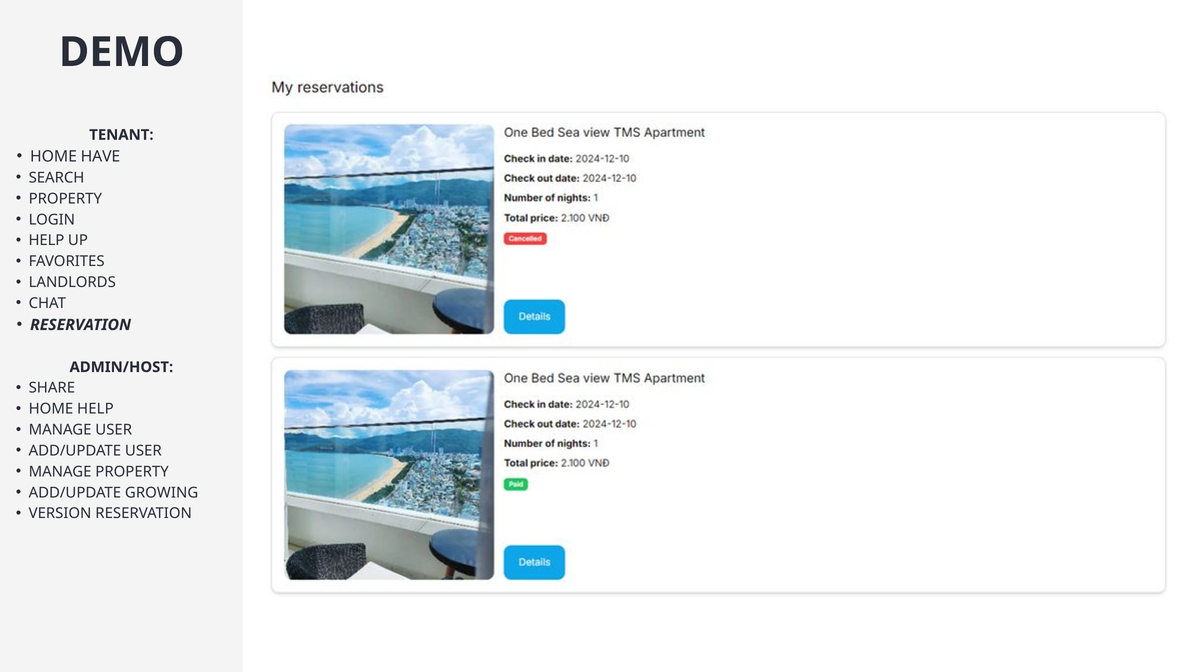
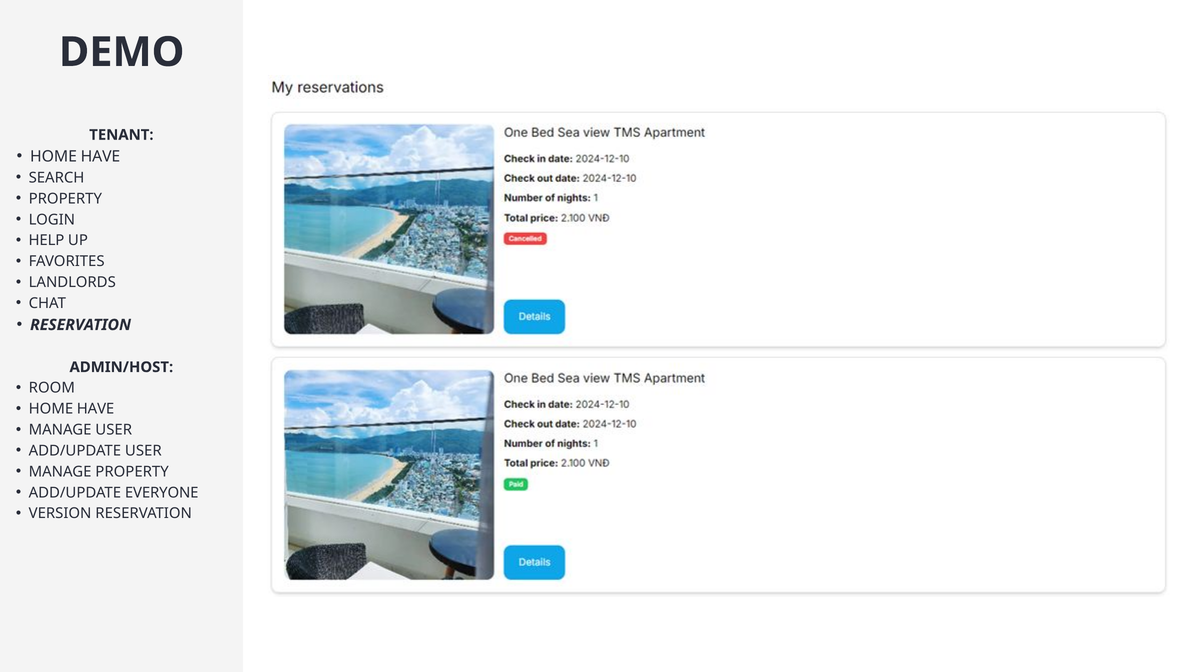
SHARE: SHARE -> ROOM
HELP at (95, 409): HELP -> HAVE
GROWING: GROWING -> EVERYONE
